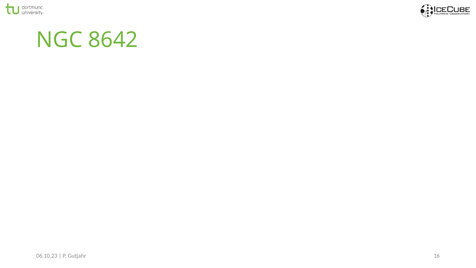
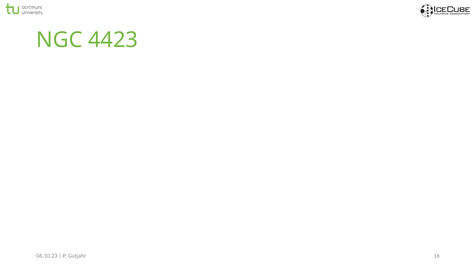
8642: 8642 -> 4423
